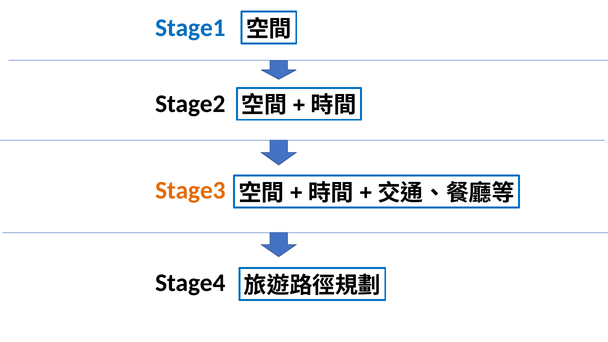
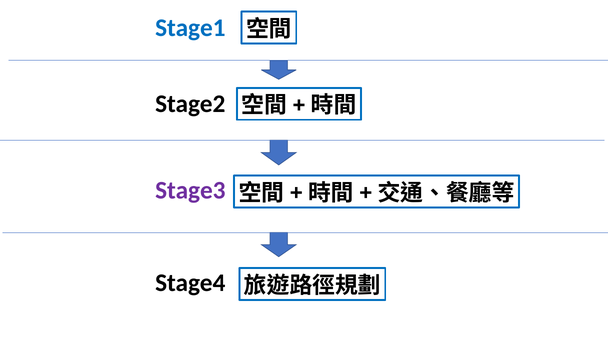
Stage3 colour: orange -> purple
